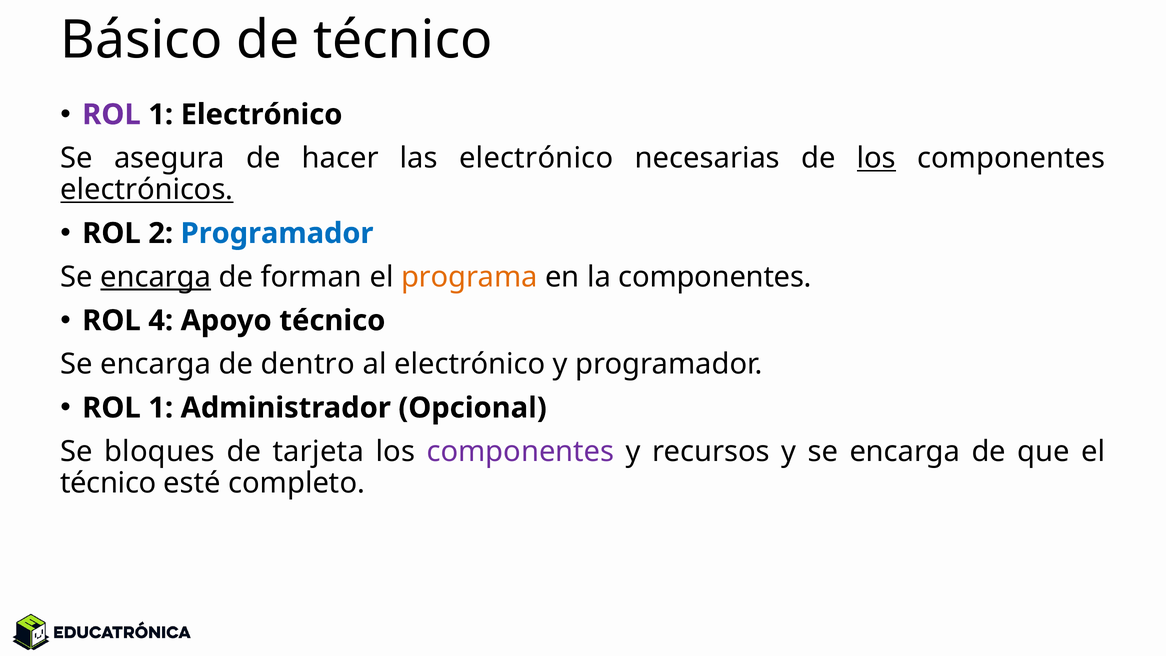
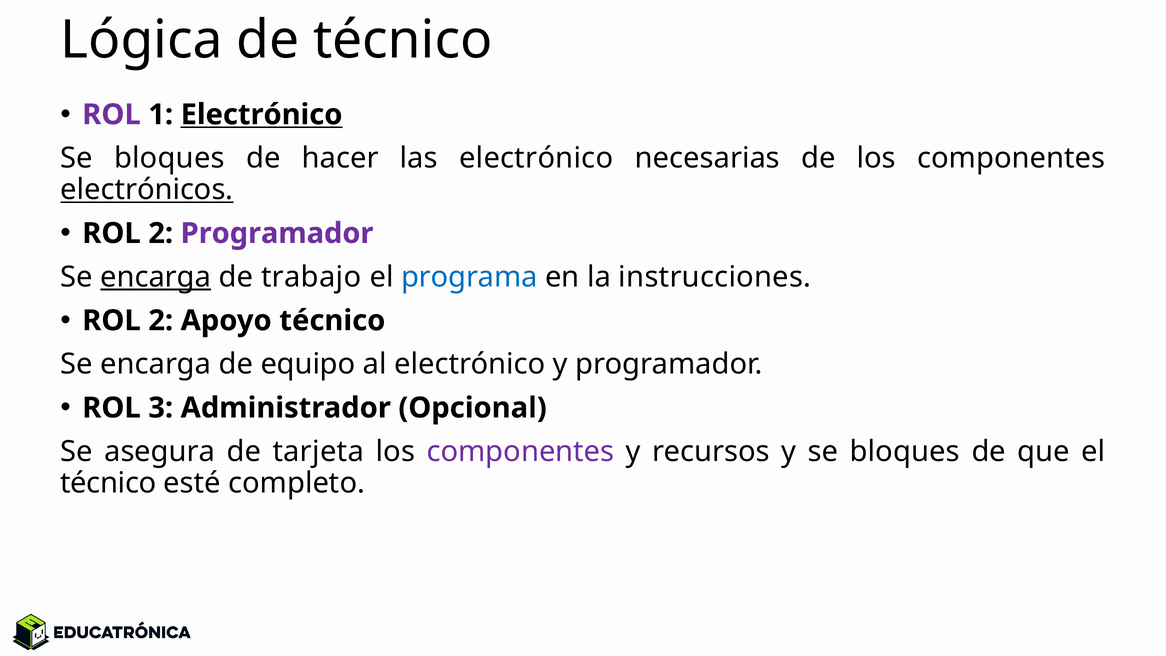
Básico: Básico -> Lógica
Electrónico at (262, 115) underline: none -> present
asegura at (169, 158): asegura -> bloques
los at (876, 158) underline: present -> none
Programador at (277, 233) colour: blue -> purple
forman: forman -> trabajo
programa colour: orange -> blue
la componentes: componentes -> instrucciones
4 at (161, 321): 4 -> 2
dentro: dentro -> equipo
1 at (161, 408): 1 -> 3
bloques: bloques -> asegura
y se encarga: encarga -> bloques
